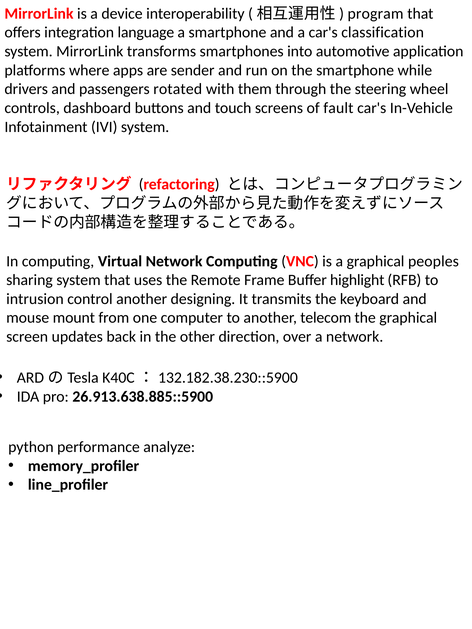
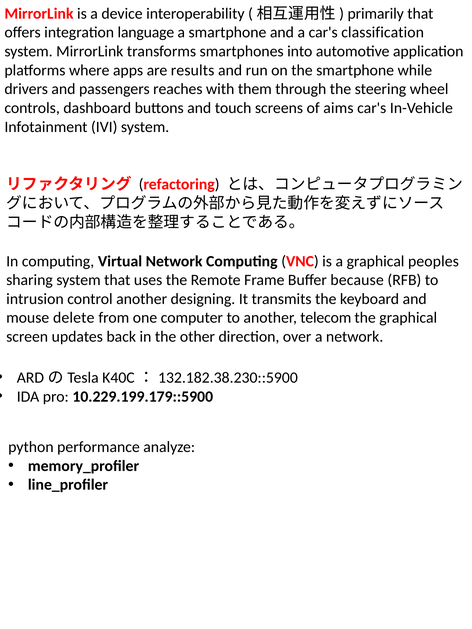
program: program -> primarily
sender: sender -> results
rotated: rotated -> reaches
fault: fault -> aims
highlight: highlight -> because
mount: mount -> delete
26.913.638.885::5900: 26.913.638.885::5900 -> 10.229.199.179::5900
